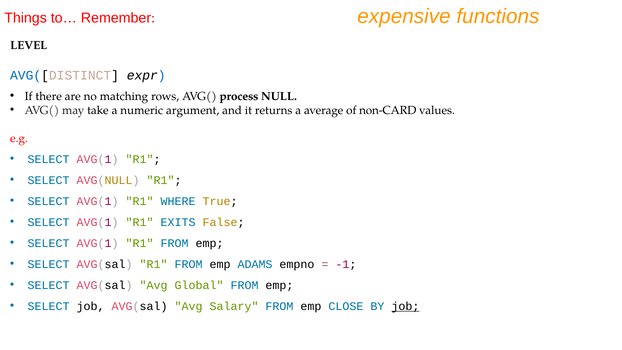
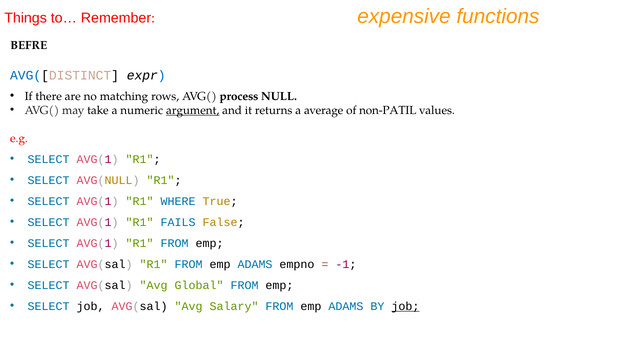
LEVEL: LEVEL -> BEFRE
argument underline: none -> present
non-CARD: non-CARD -> non-PATIL
EXITS: EXITS -> FAILS
Salary FROM emp CLOSE: CLOSE -> ADAMS
